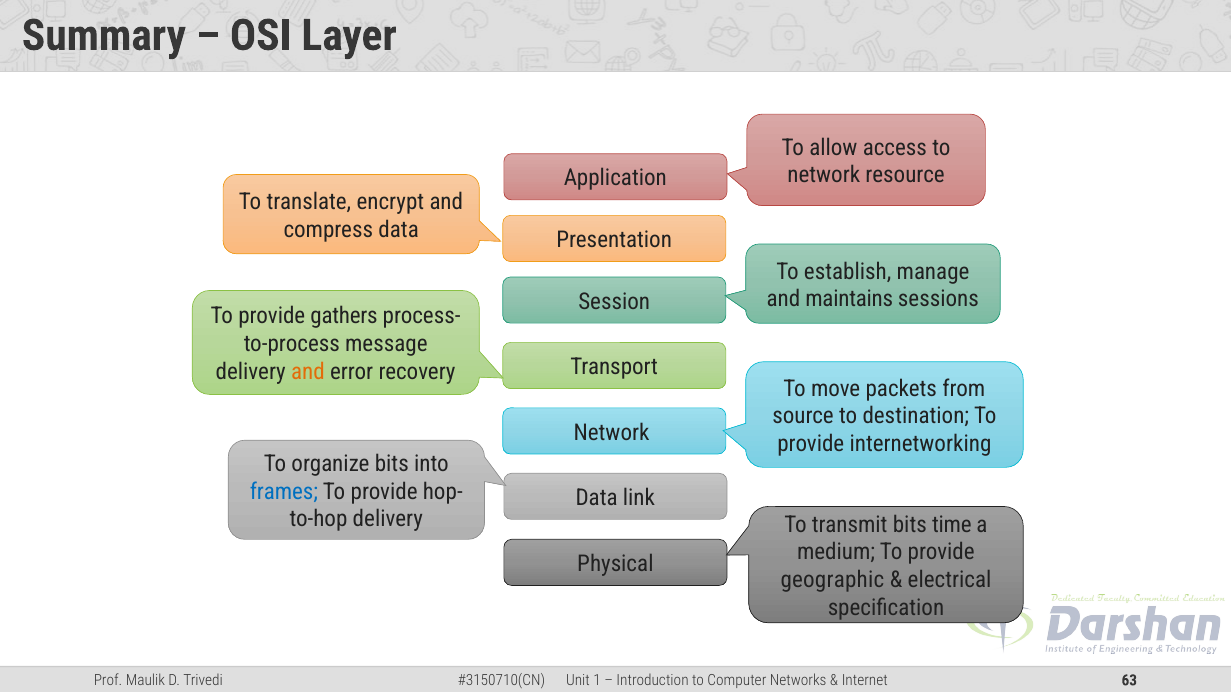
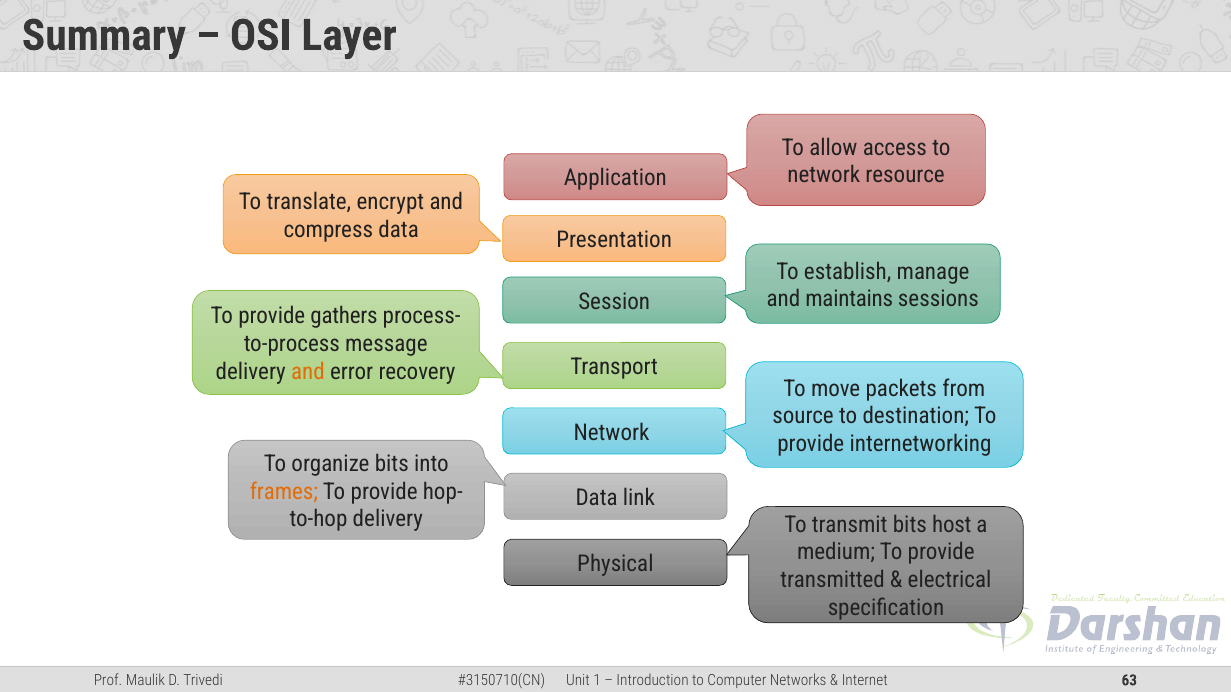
frames colour: blue -> orange
time: time -> host
geographic: geographic -> transmitted
